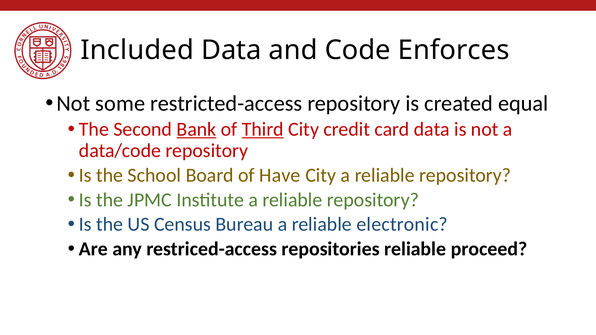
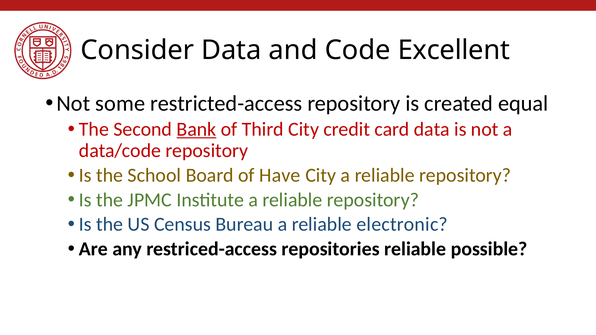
Included: Included -> Consider
Enforces: Enforces -> Excellent
Third underline: present -> none
proceed: proceed -> possible
